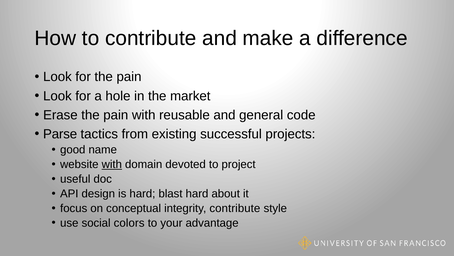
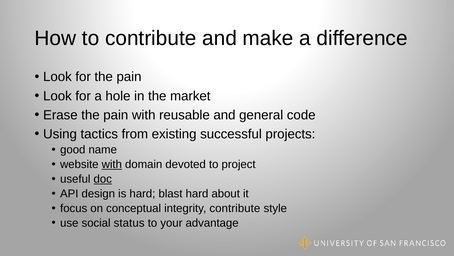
Parse: Parse -> Using
doc underline: none -> present
colors: colors -> status
